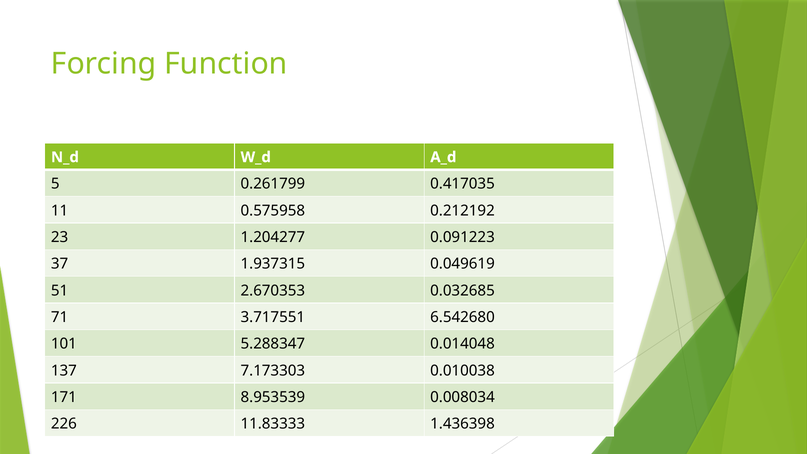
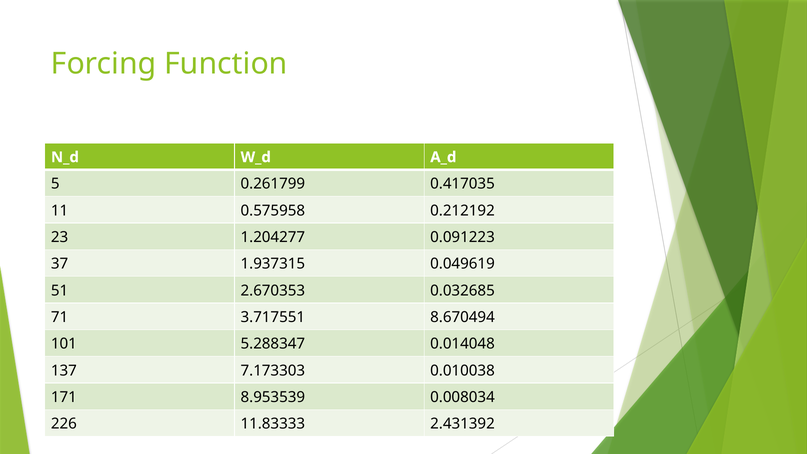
6.542680: 6.542680 -> 8.670494
1.436398: 1.436398 -> 2.431392
